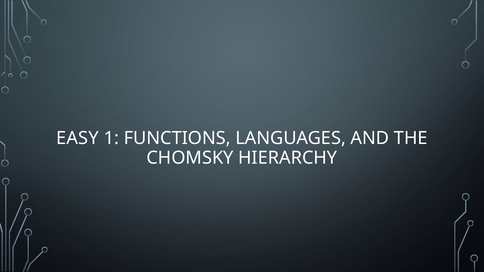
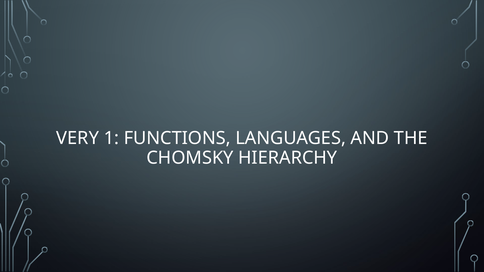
EASY: EASY -> VERY
